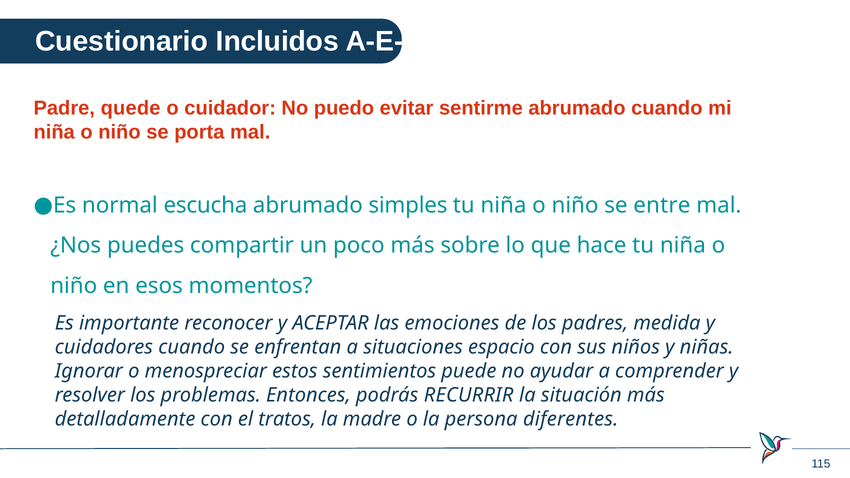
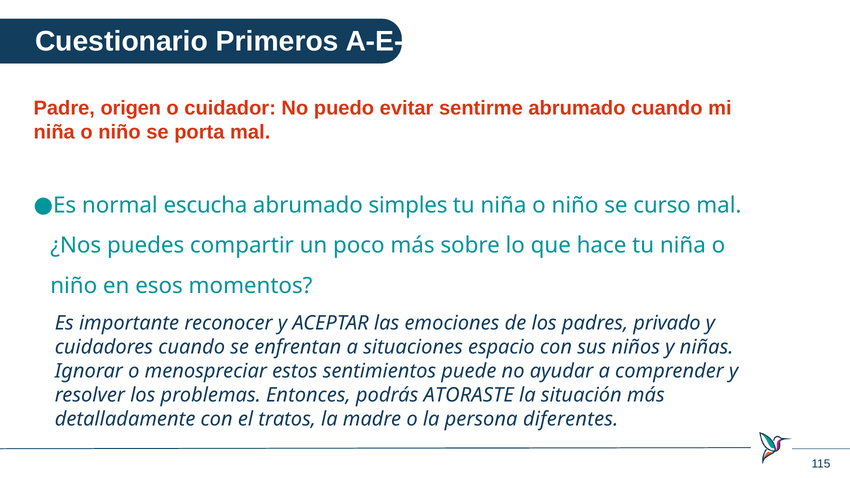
Incluidos: Incluidos -> Primeros
quede: quede -> origen
entre: entre -> curso
medida: medida -> privado
RECURRIR: RECURRIR -> ATORASTE
